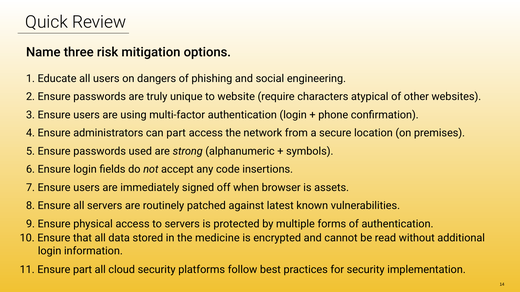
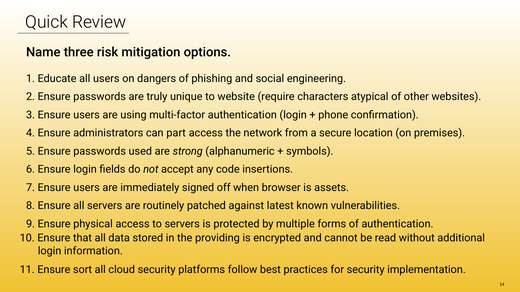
medicine: medicine -> providing
Ensure part: part -> sort
